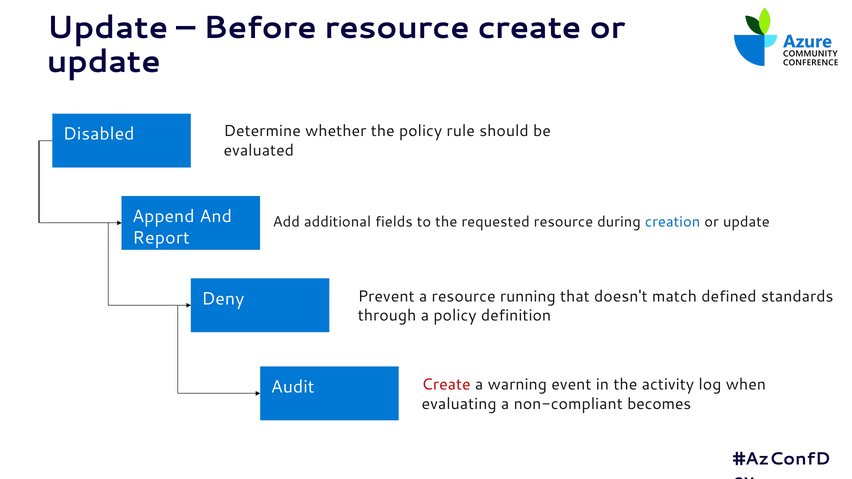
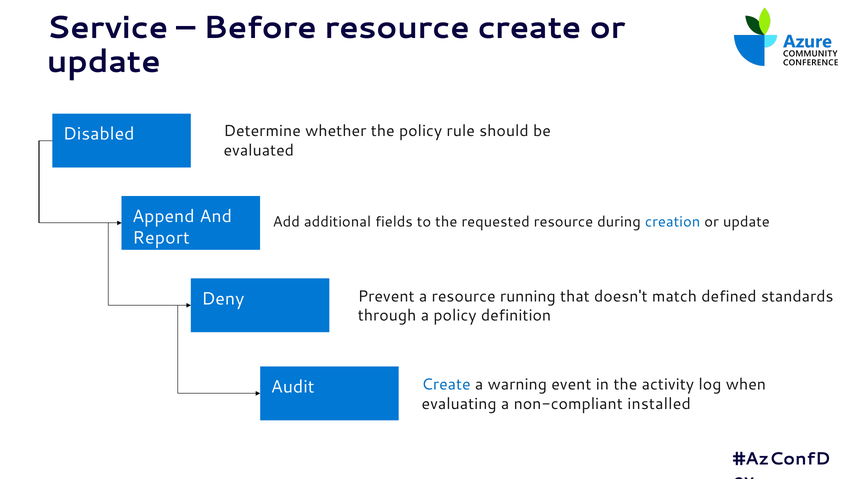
Update at (107, 27): Update -> Service
Create at (446, 385) colour: red -> blue
becomes: becomes -> installed
